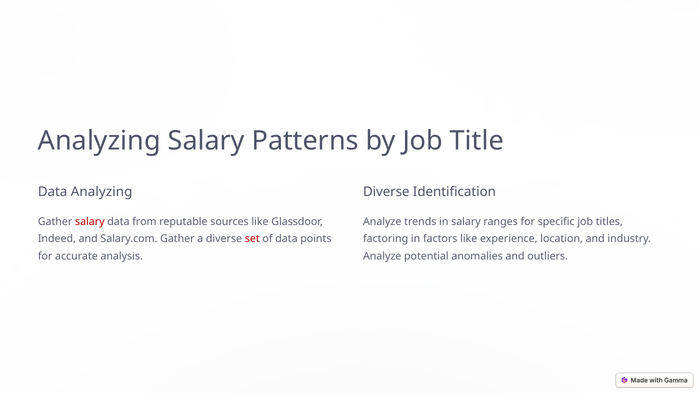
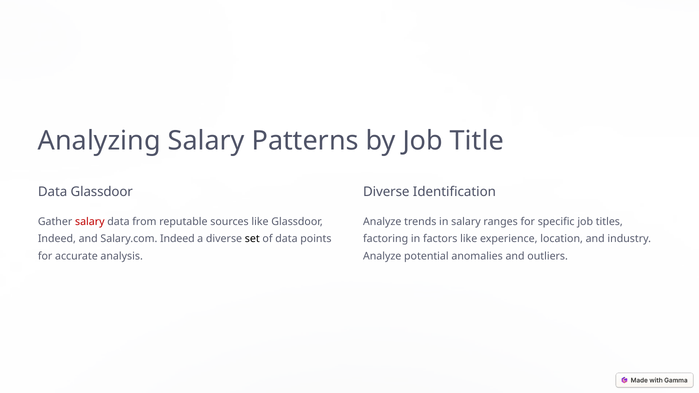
Data Analyzing: Analyzing -> Glassdoor
Salary.com Gather: Gather -> Indeed
set colour: red -> black
